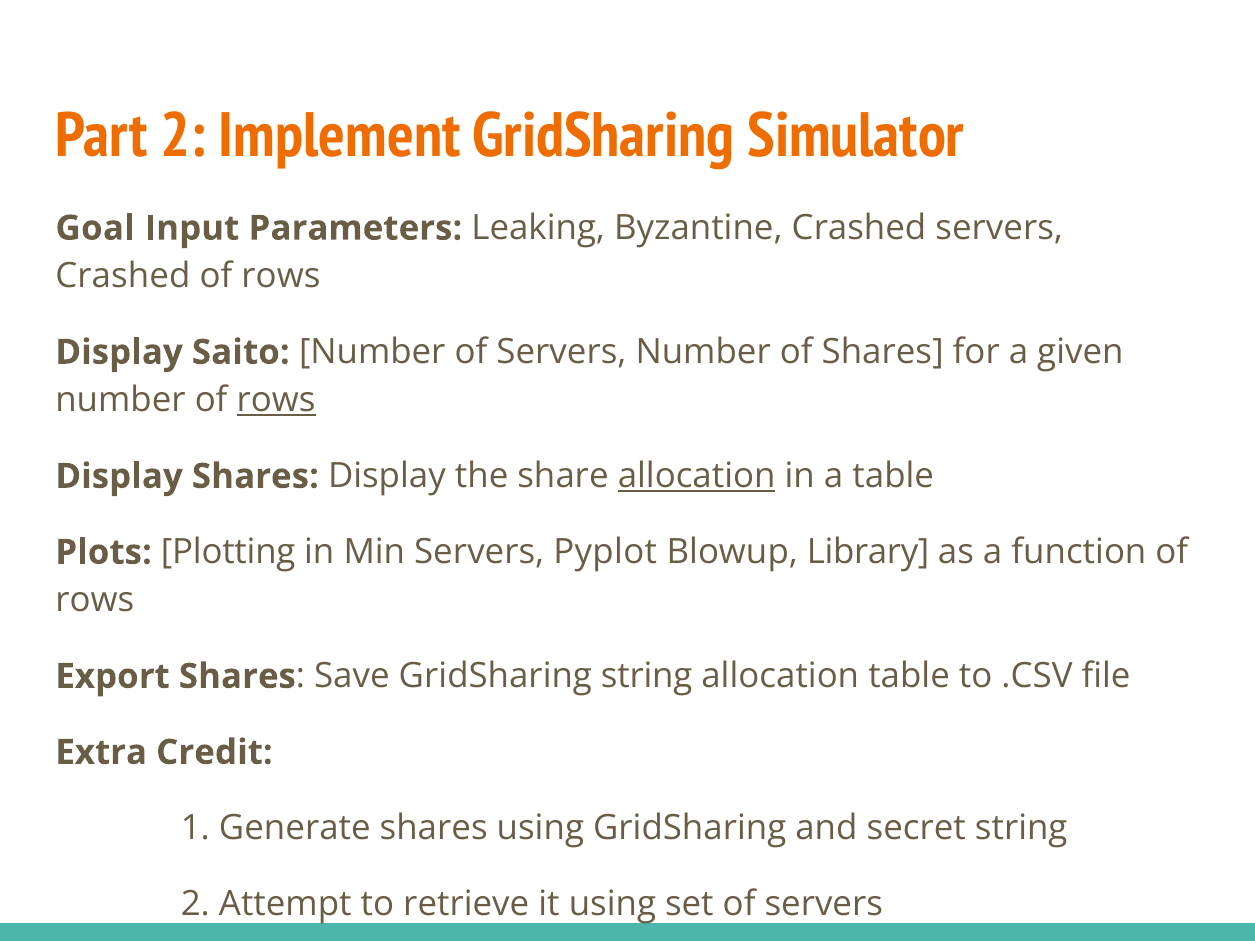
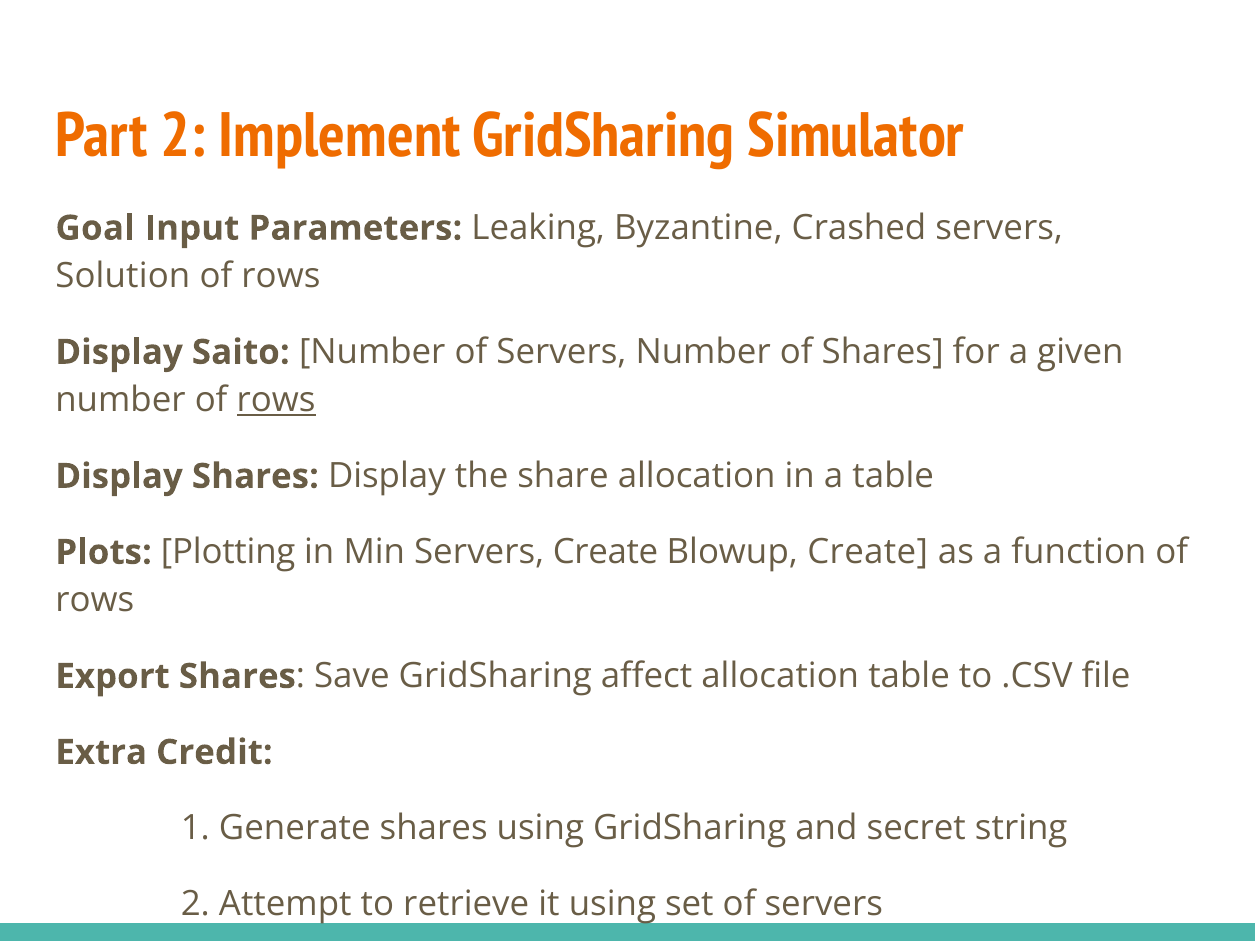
Crashed at (123, 276): Crashed -> Solution
allocation at (697, 476) underline: present -> none
Servers Pyplot: Pyplot -> Create
Blowup Library: Library -> Create
GridSharing string: string -> affect
